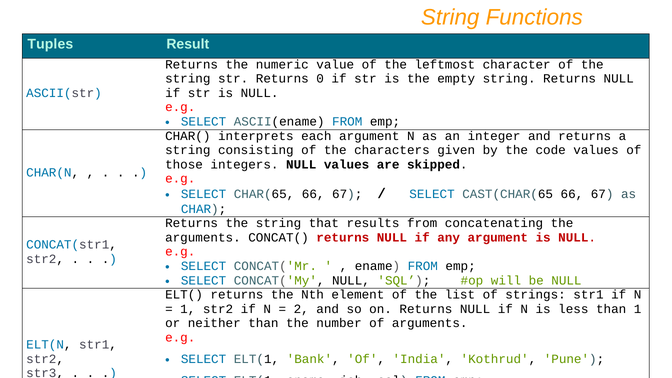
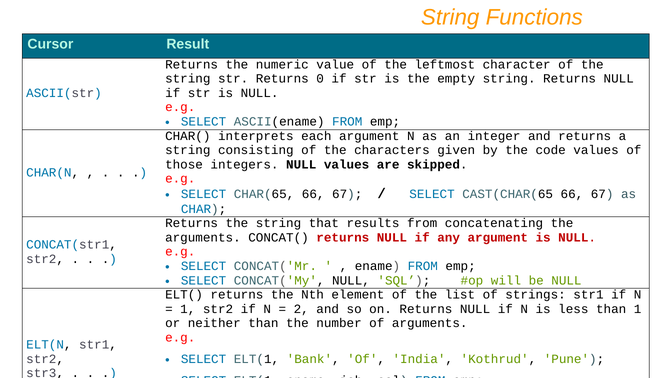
Tuples: Tuples -> Cursor
